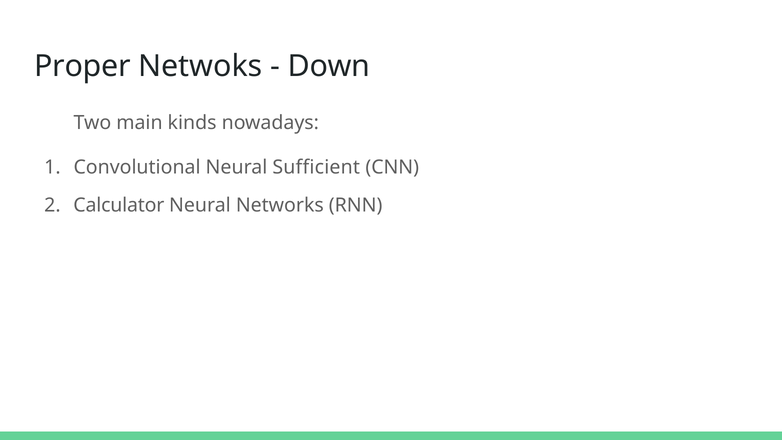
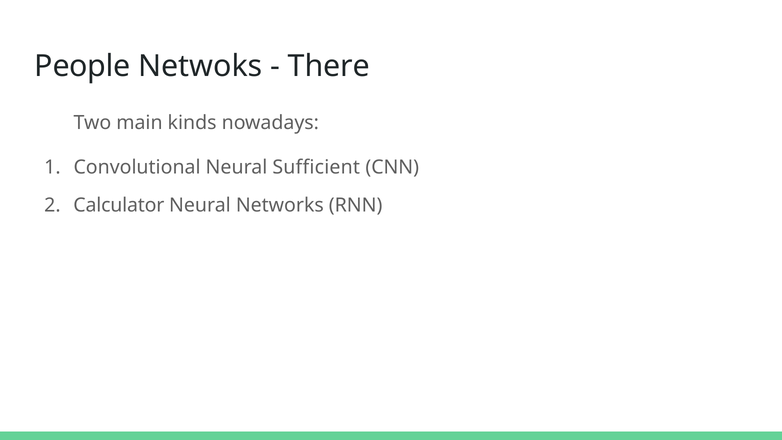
Proper: Proper -> People
Down: Down -> There
